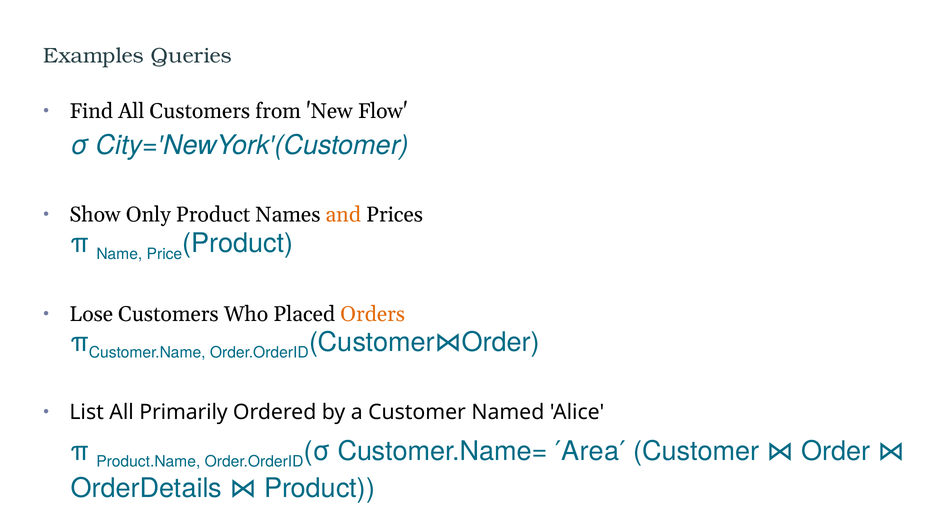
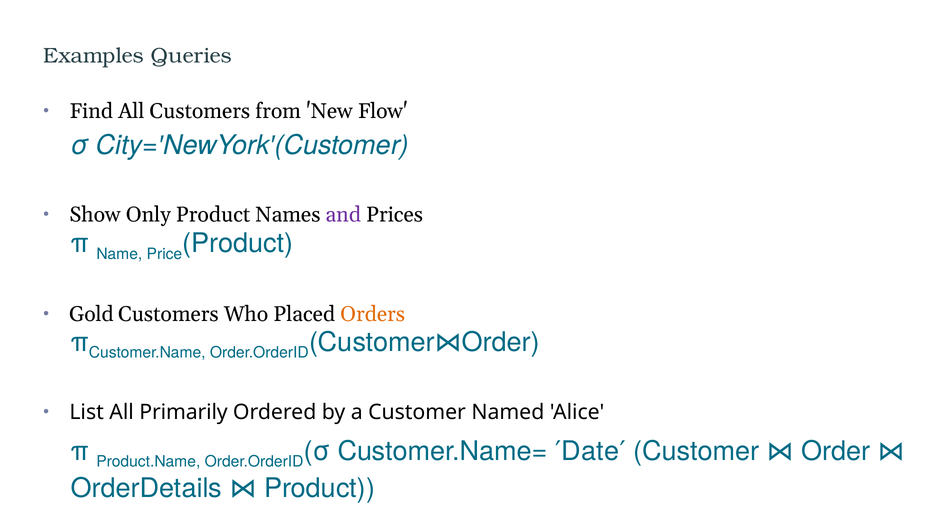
and colour: orange -> purple
Lose: Lose -> Gold
Area: Area -> Date
